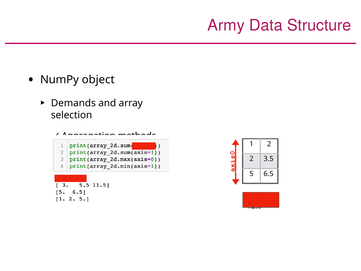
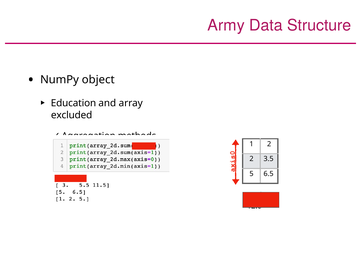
Demands: Demands -> Education
selection: selection -> excluded
